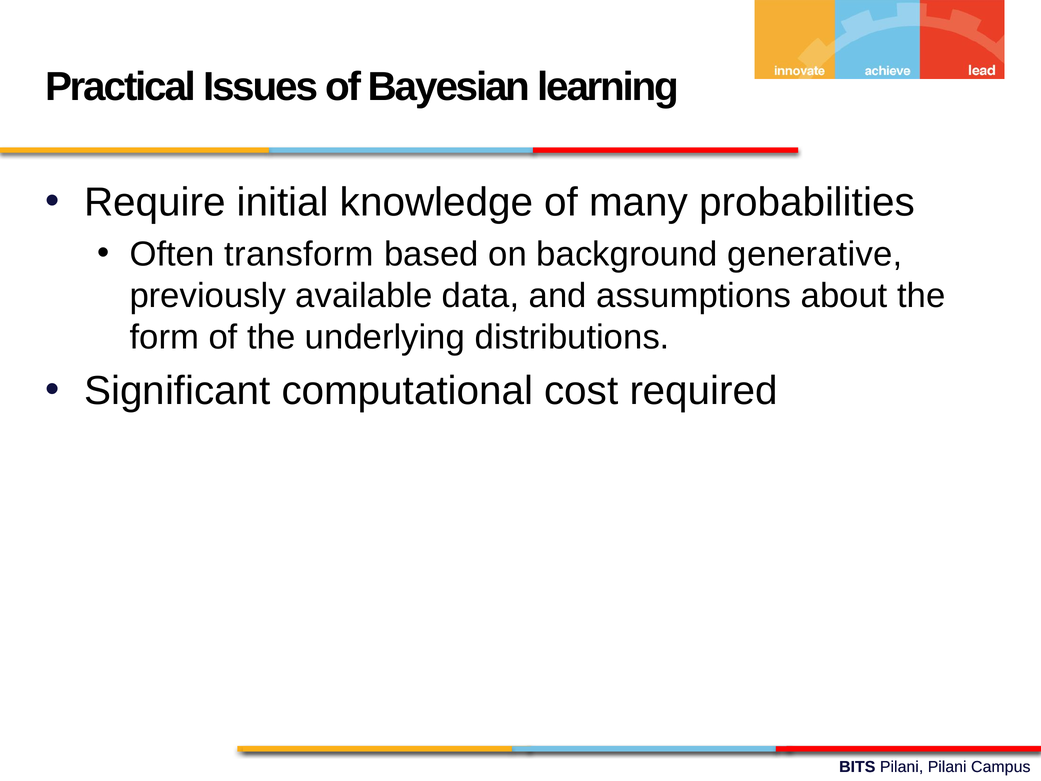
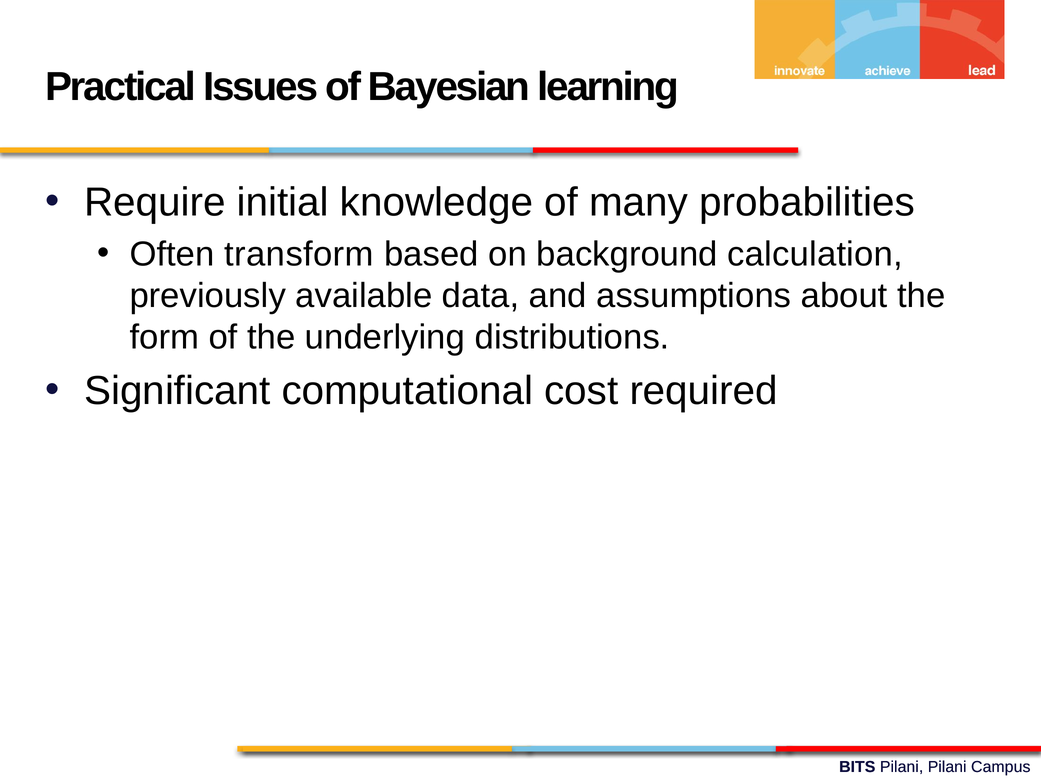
generative: generative -> calculation
